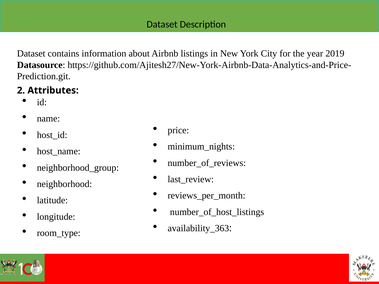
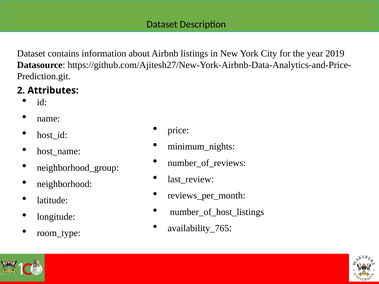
availability_363: availability_363 -> availability_765
